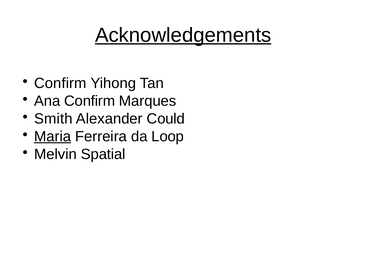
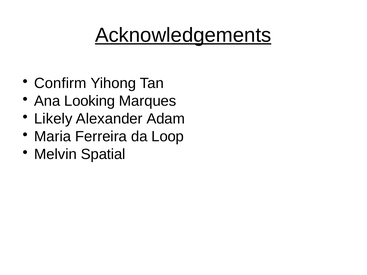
Ana Confirm: Confirm -> Looking
Smith: Smith -> Likely
Could: Could -> Adam
Maria underline: present -> none
